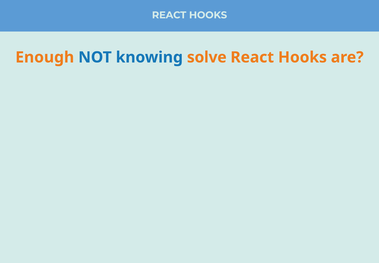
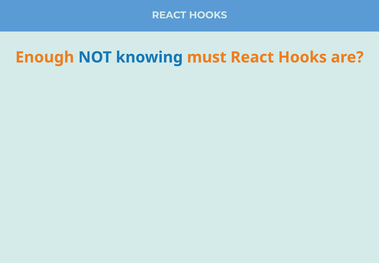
solve: solve -> must
